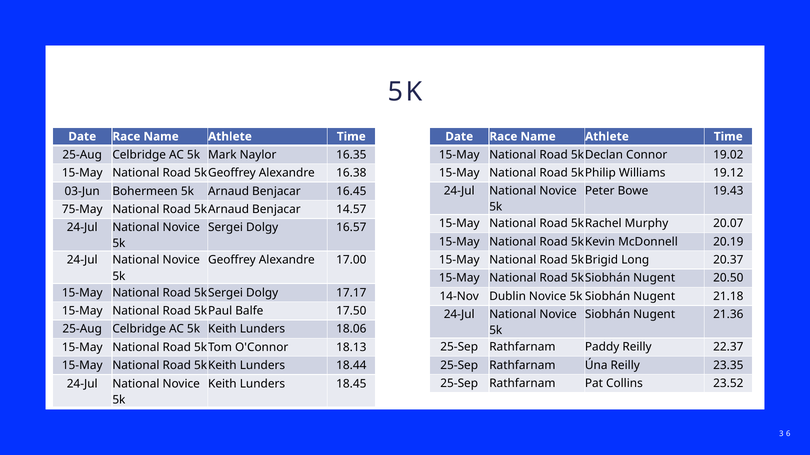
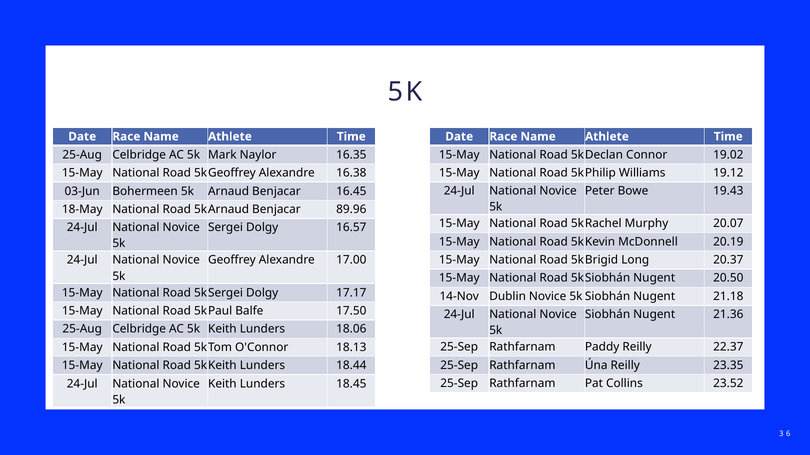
75-May: 75-May -> 18-May
14.57: 14.57 -> 89.96
